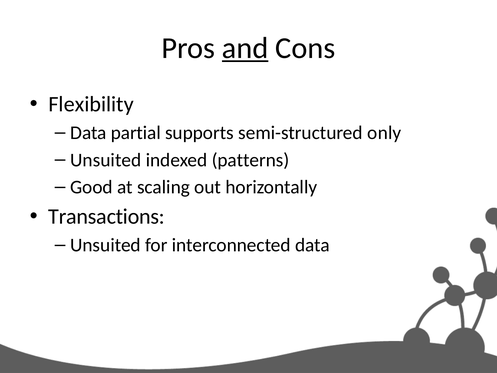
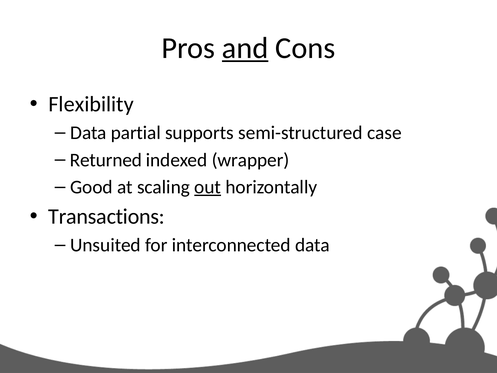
only: only -> case
Unsuited at (106, 160): Unsuited -> Returned
patterns: patterns -> wrapper
out underline: none -> present
